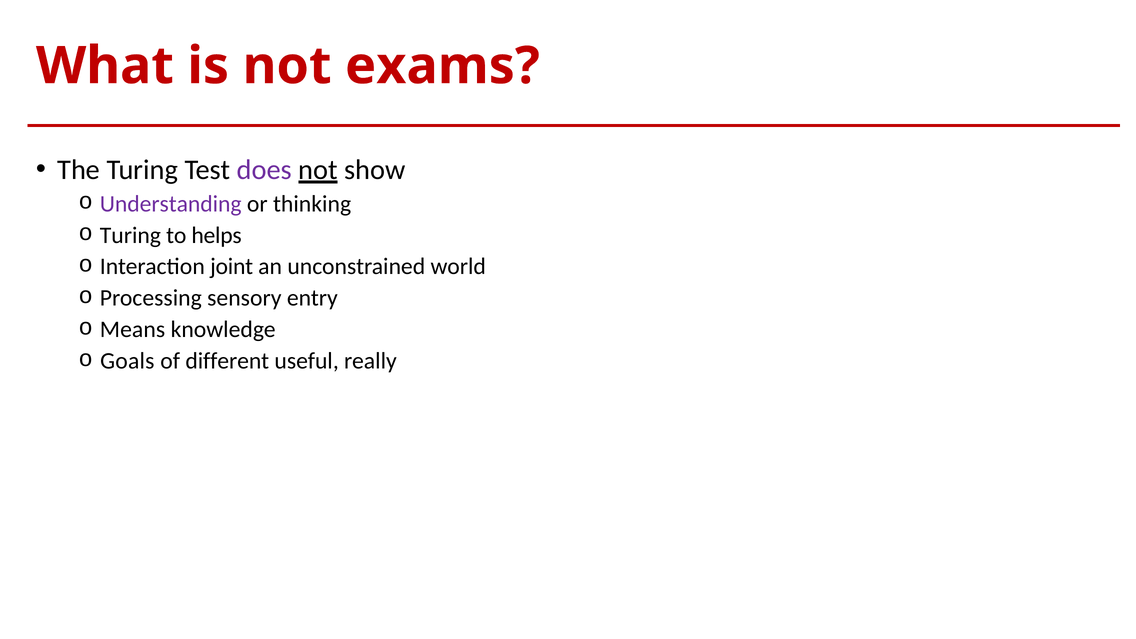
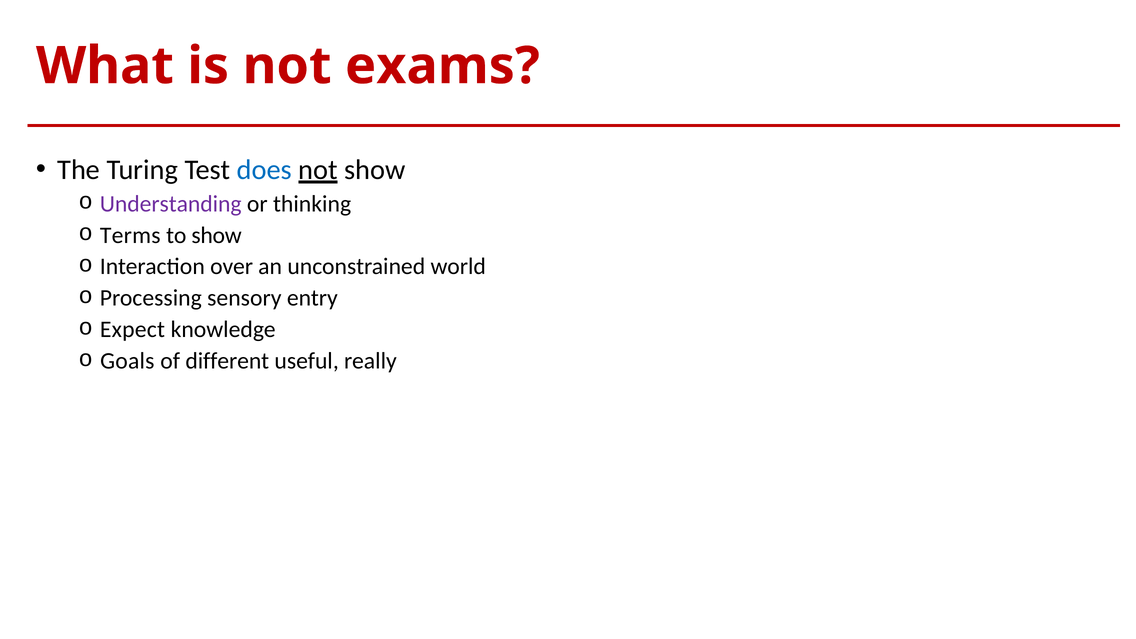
does colour: purple -> blue
Turing at (130, 235): Turing -> Terms
to helps: helps -> show
joint: joint -> over
Means: Means -> Expect
